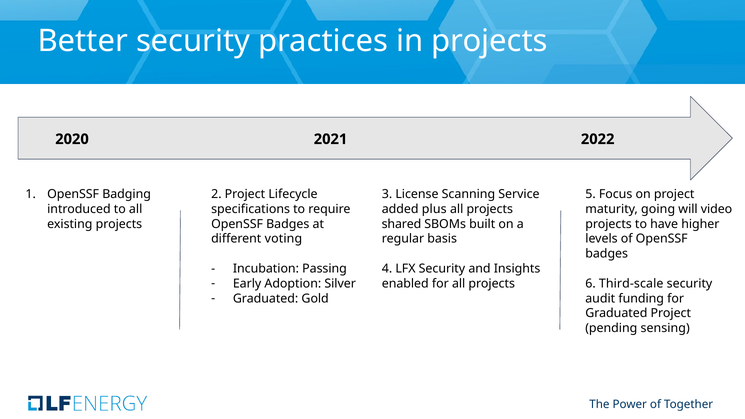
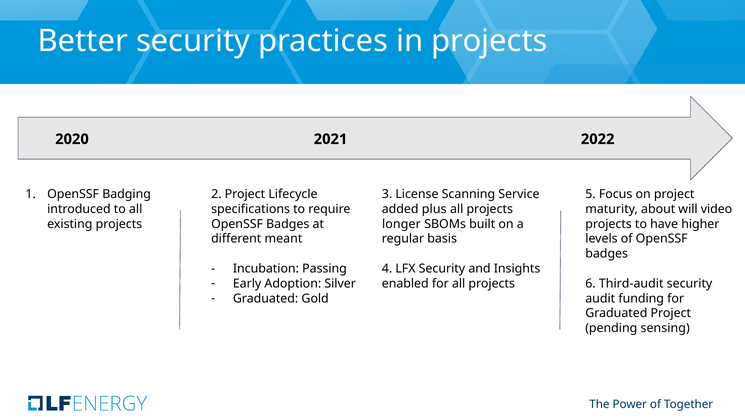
going: going -> about
shared: shared -> longer
voting: voting -> meant
Third-scale: Third-scale -> Third-audit
